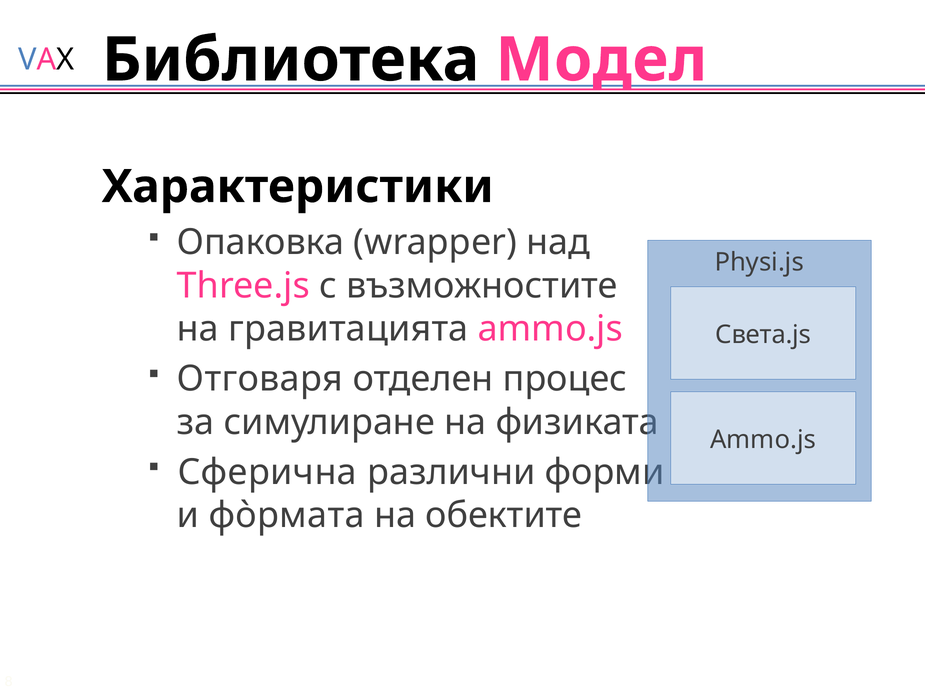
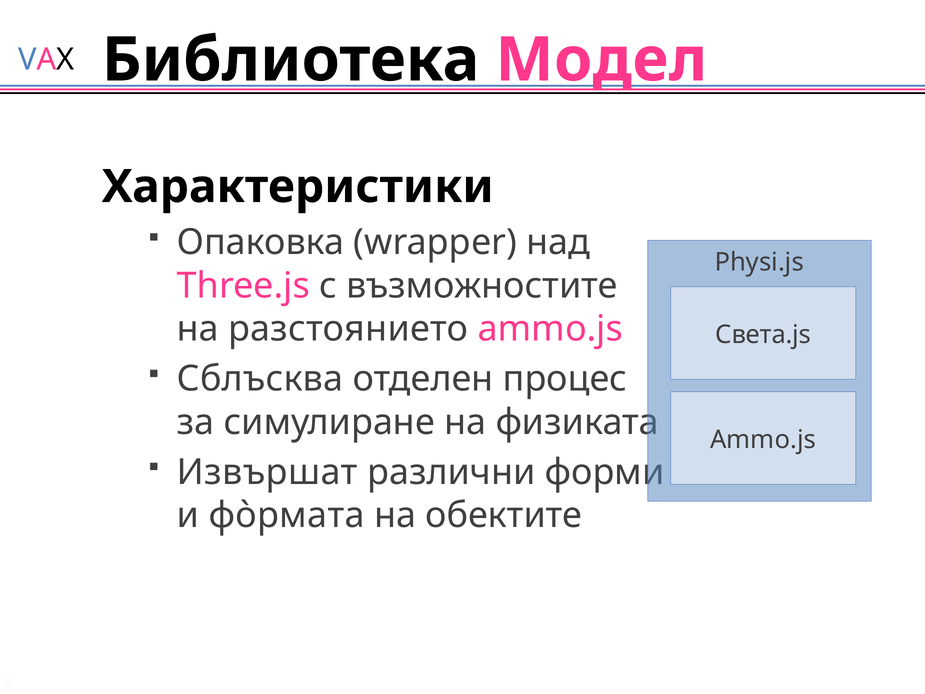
гравитацията: гравитацията -> разстоянието
Отговаря: Отговаря -> Сблъсква
Сферична: Сферична -> Извършат
